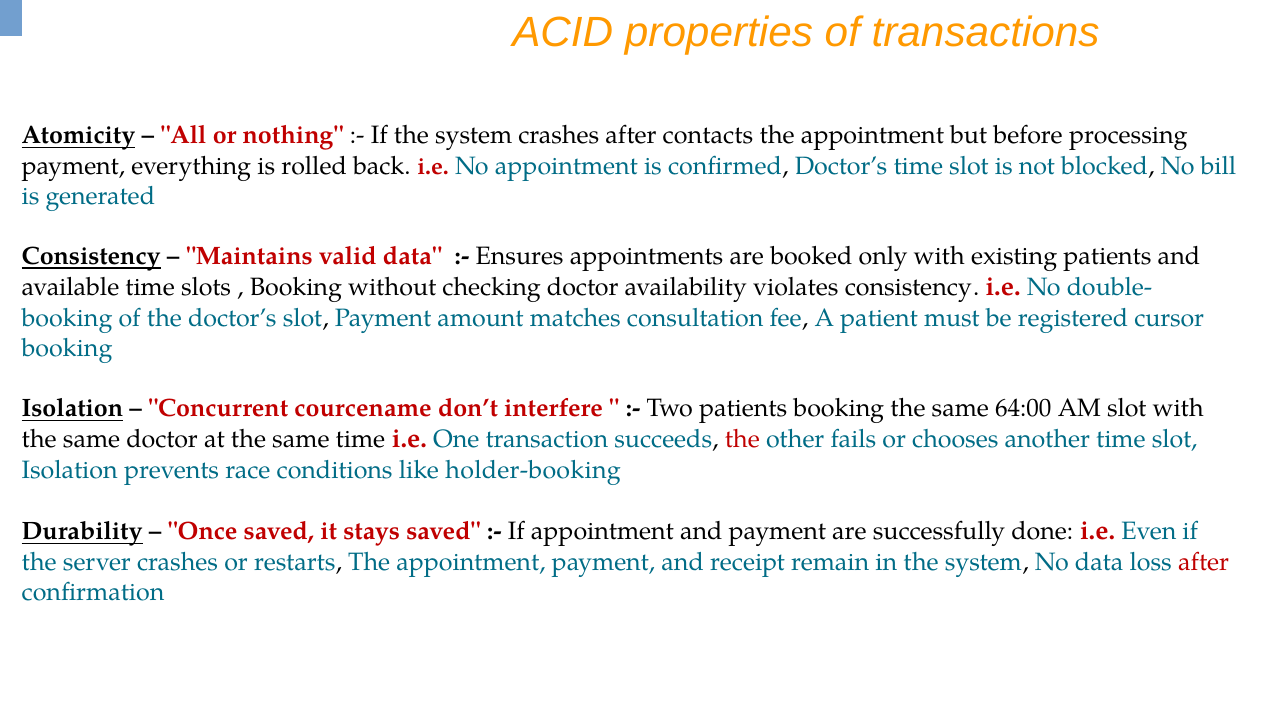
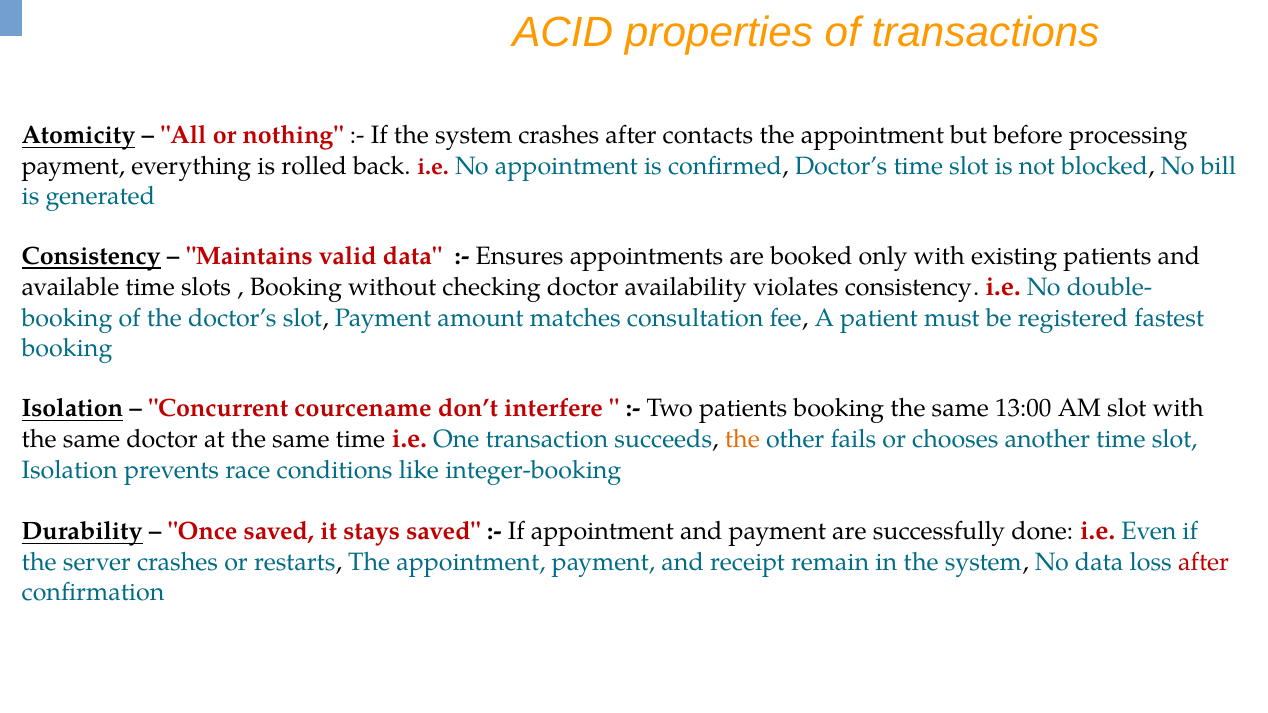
cursor: cursor -> fastest
64:00: 64:00 -> 13:00
the at (742, 440) colour: red -> orange
holder-booking: holder-booking -> integer-booking
